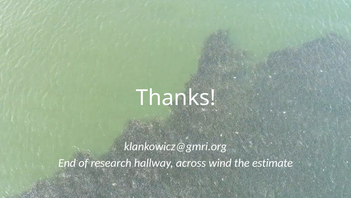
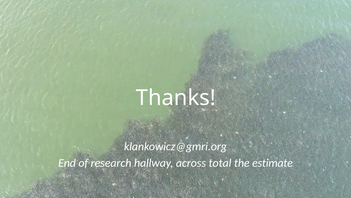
wind: wind -> total
